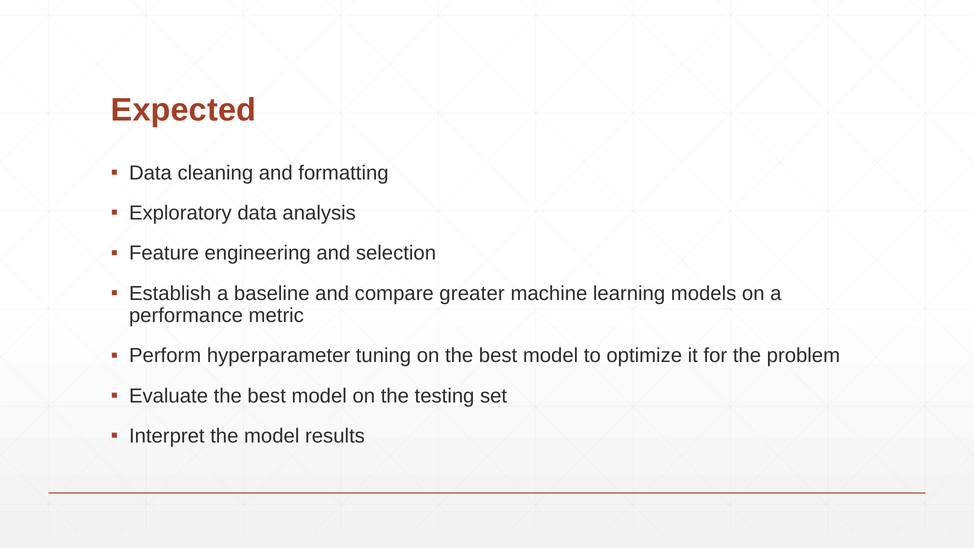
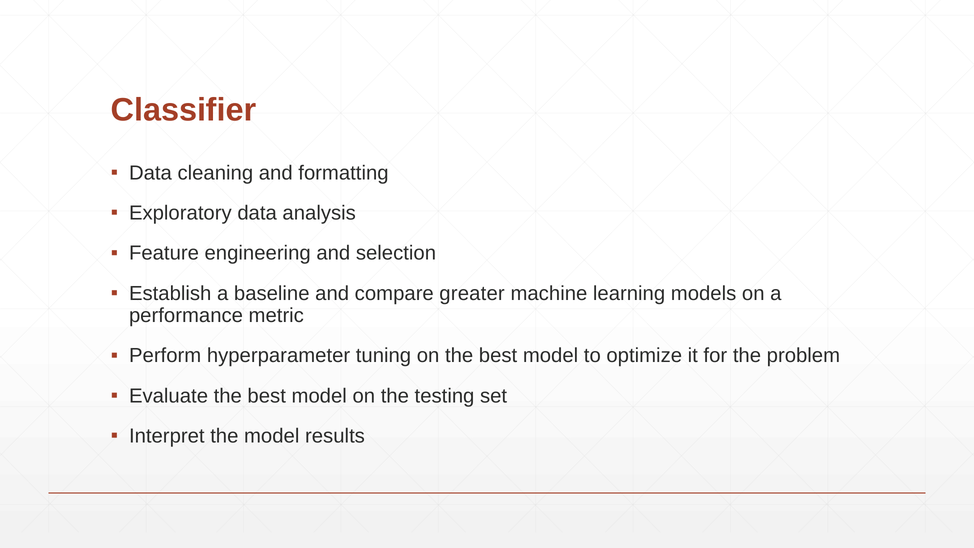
Expected: Expected -> Classifier
